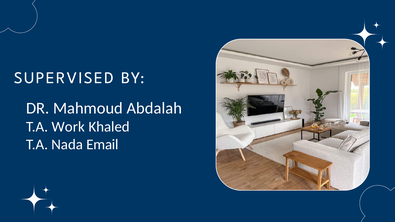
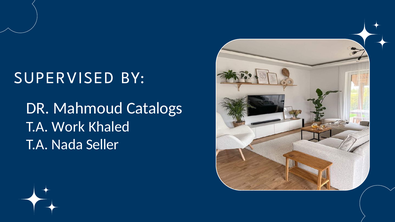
Abdalah: Abdalah -> Catalogs
Email: Email -> Seller
